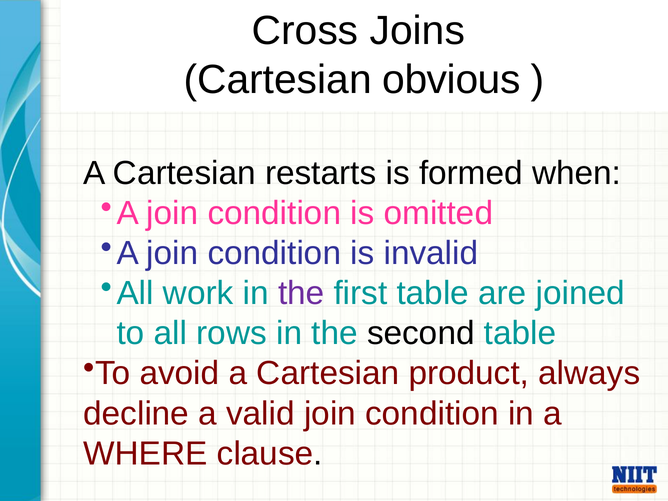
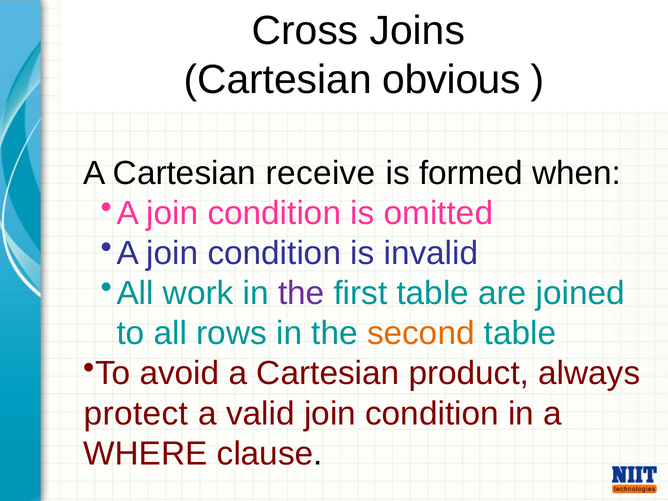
restarts: restarts -> receive
second colour: black -> orange
decline: decline -> protect
